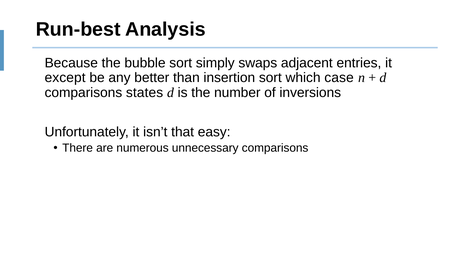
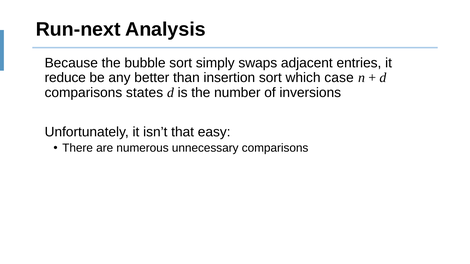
Run-best: Run-best -> Run-next
except: except -> reduce
